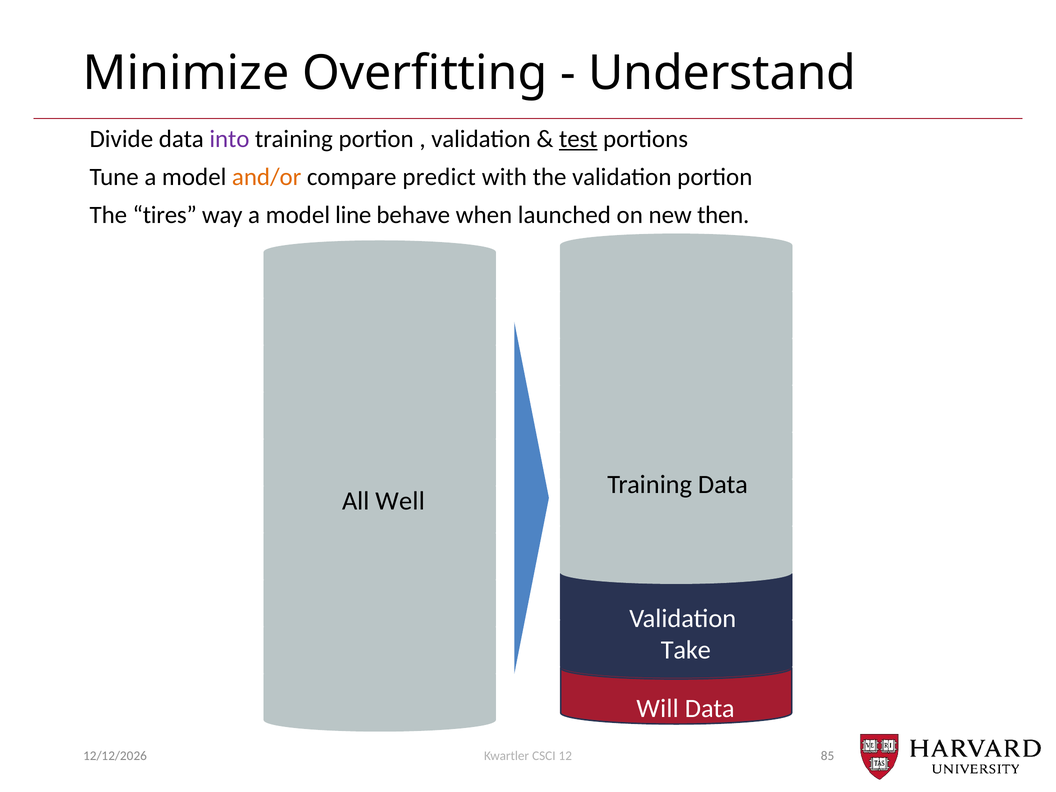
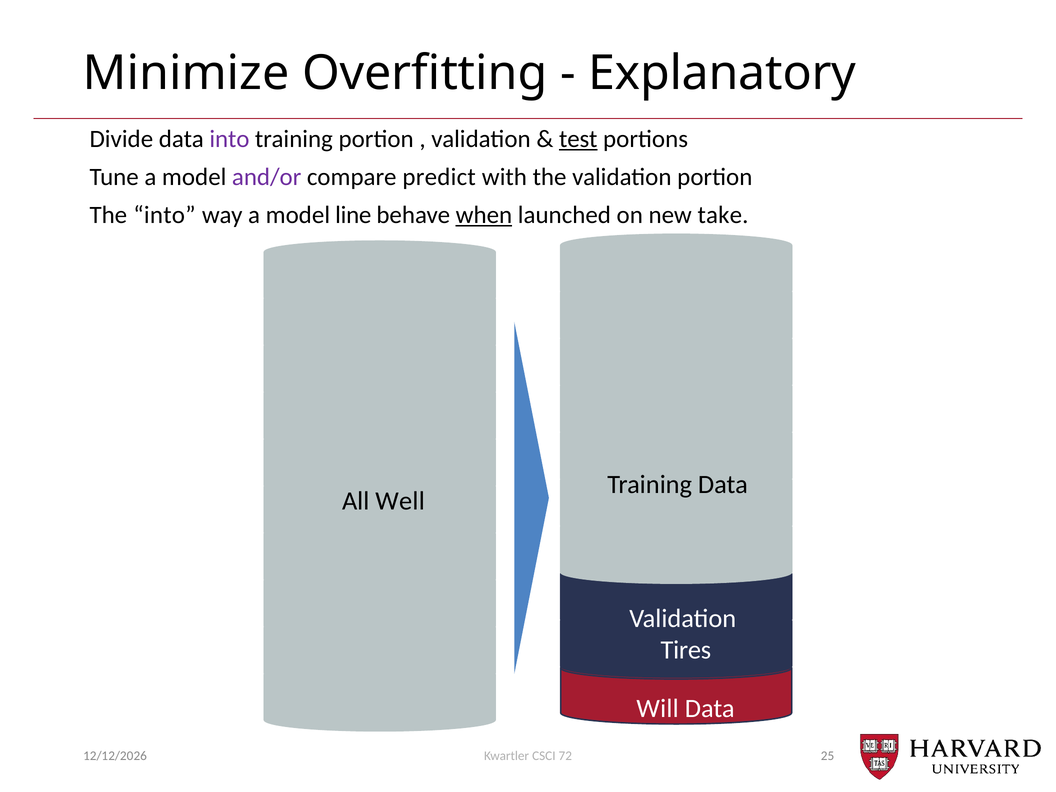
Understand: Understand -> Explanatory
and/or colour: orange -> purple
The tires: tires -> into
when underline: none -> present
then: then -> take
Take: Take -> Tires
85: 85 -> 25
12: 12 -> 72
